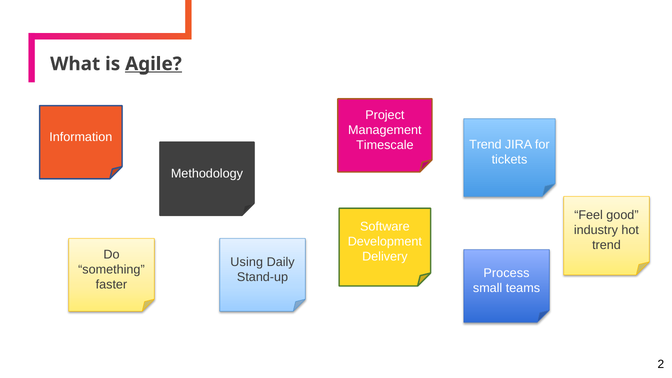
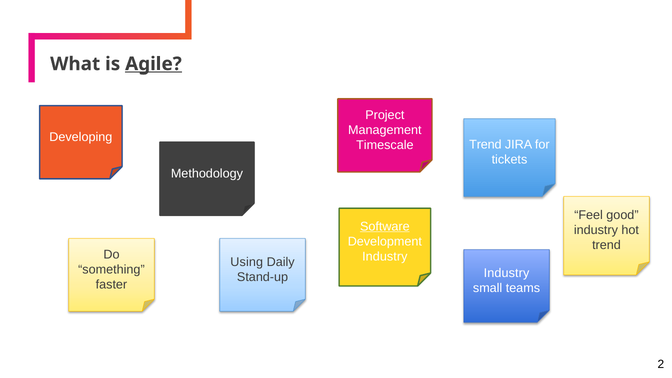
Information: Information -> Developing
Software underline: none -> present
Delivery at (385, 257): Delivery -> Industry
Process at (506, 273): Process -> Industry
